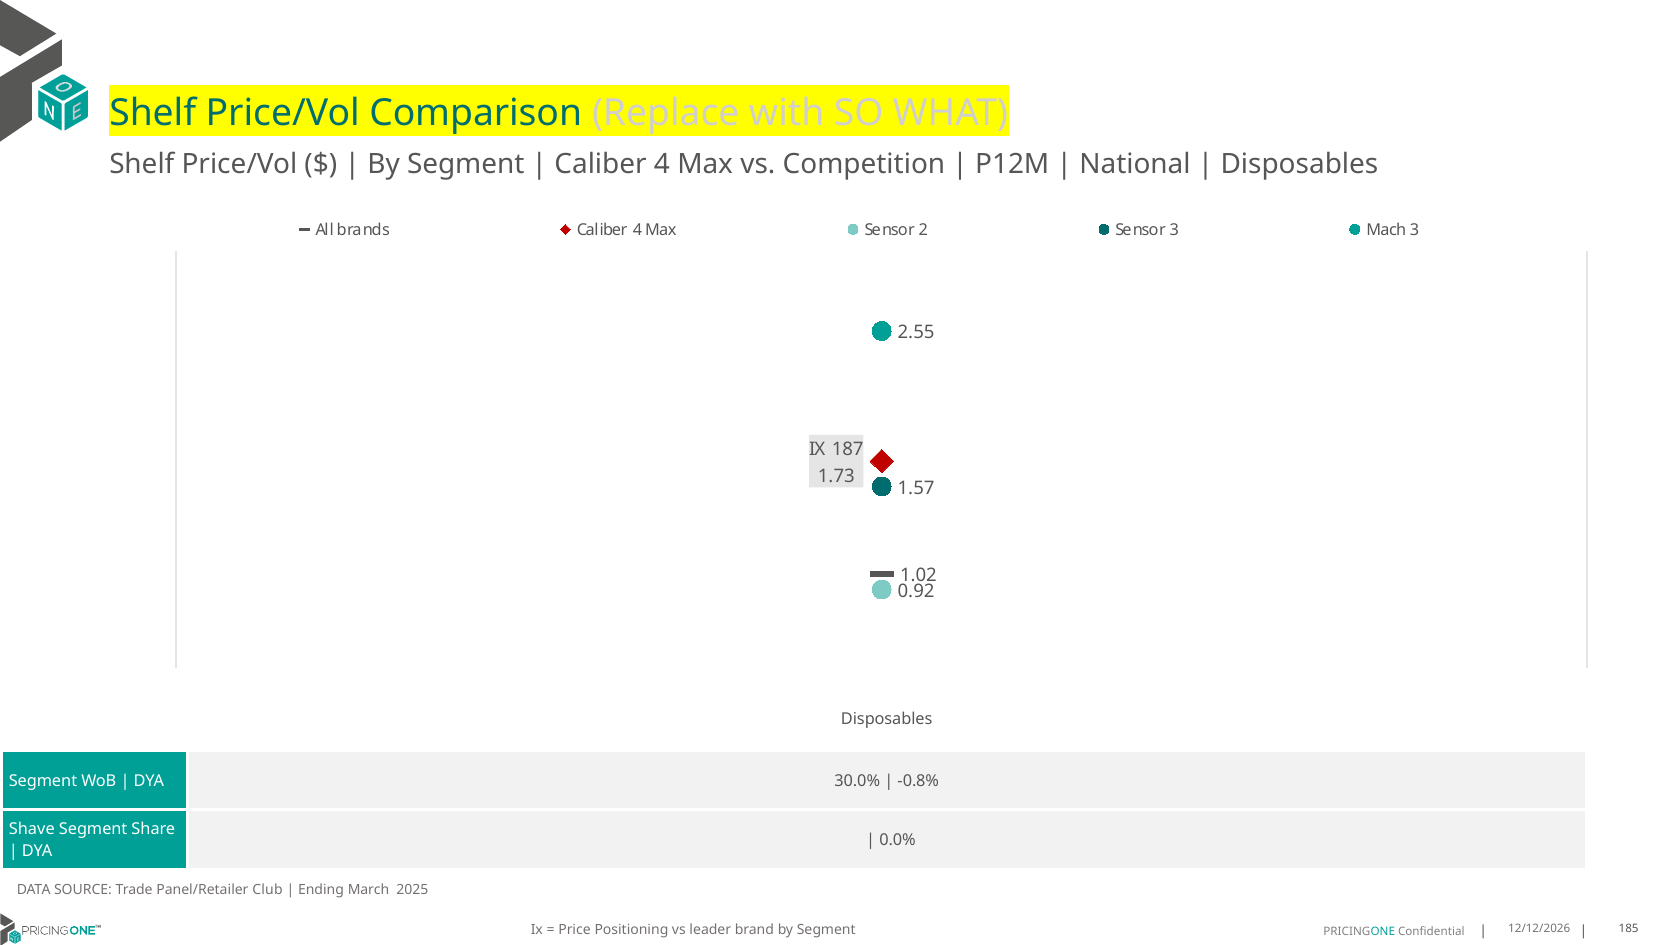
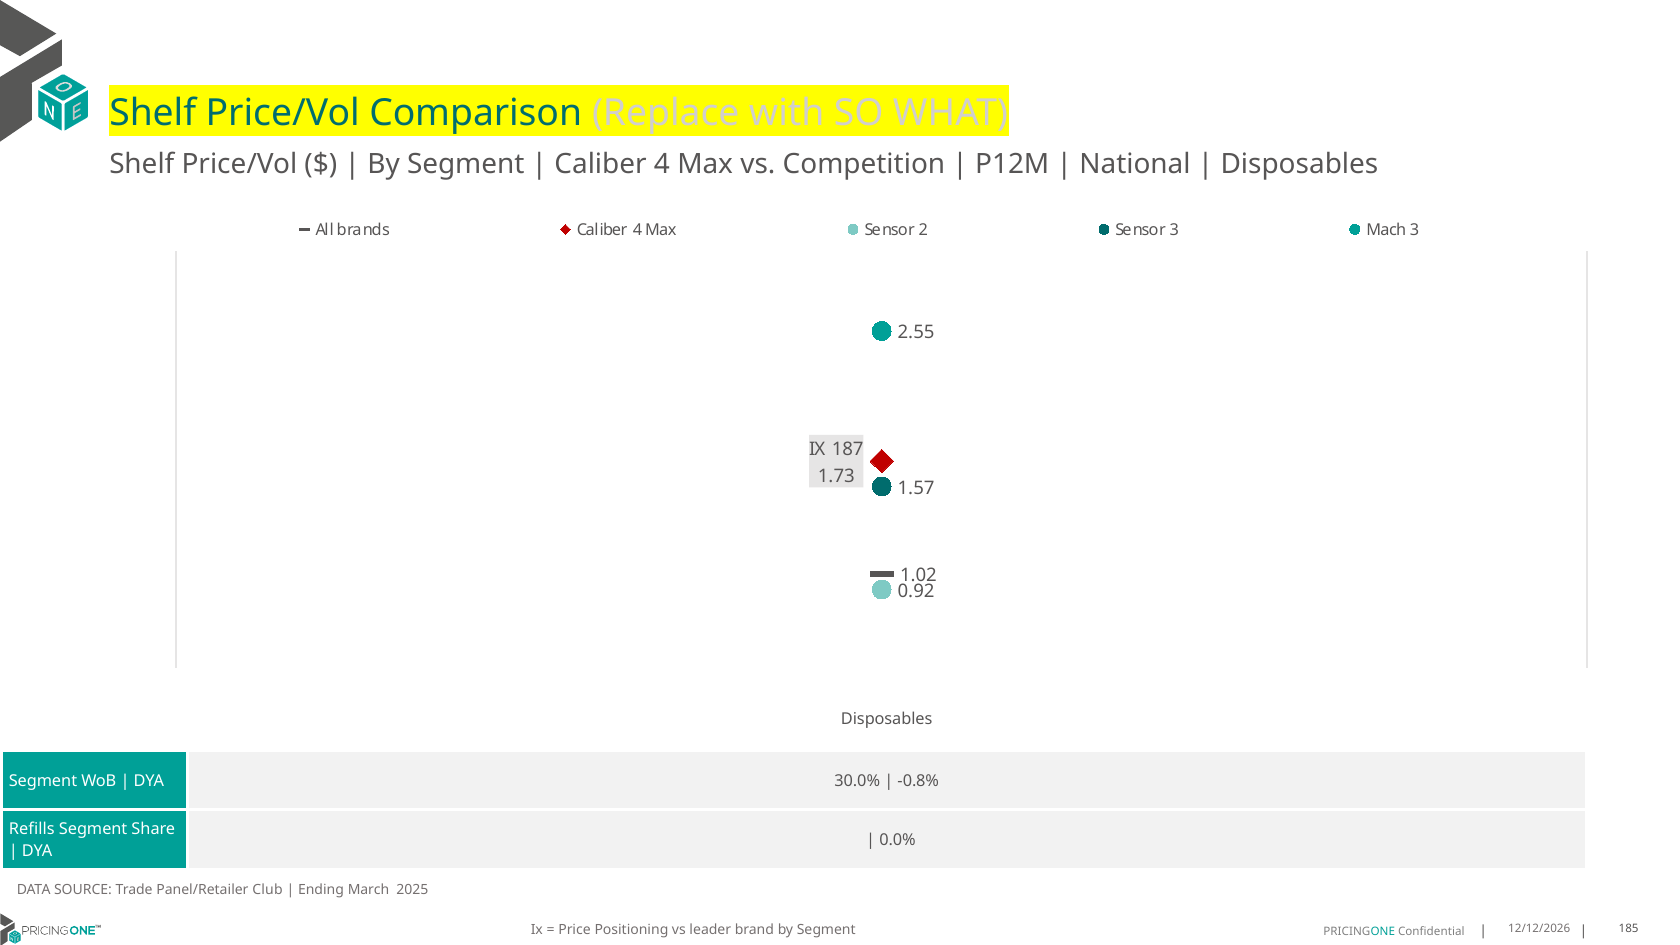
Shave: Shave -> Refills
